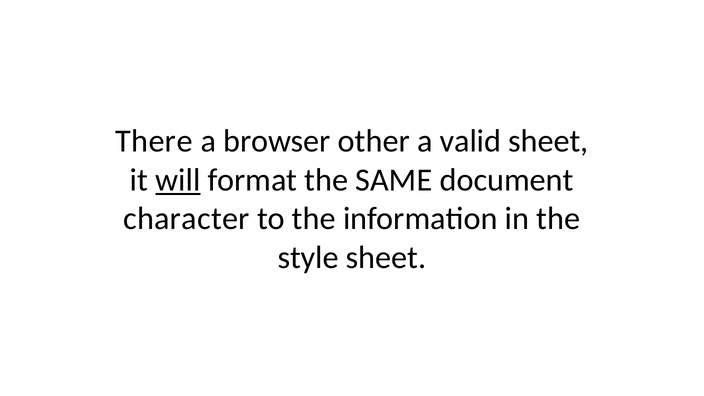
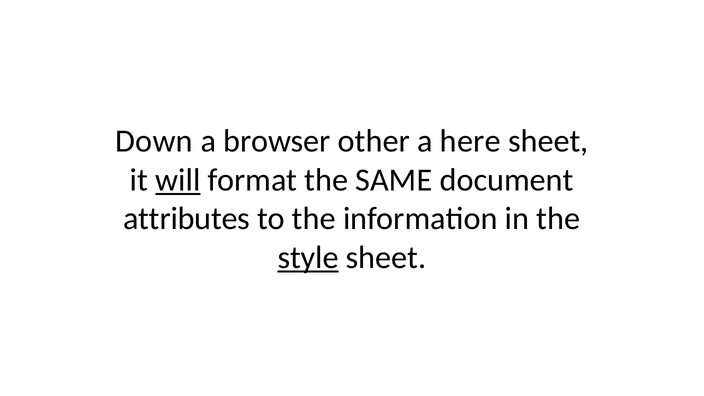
There: There -> Down
valid: valid -> here
character: character -> attributes
style underline: none -> present
